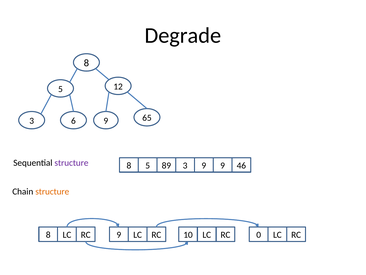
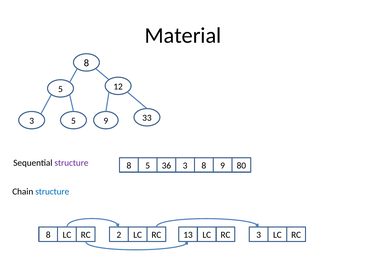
Degrade: Degrade -> Material
3 6: 6 -> 5
65: 65 -> 33
89: 89 -> 36
3 9: 9 -> 8
46: 46 -> 80
structure at (52, 191) colour: orange -> blue
RC 9: 9 -> 2
10: 10 -> 13
RC 0: 0 -> 3
